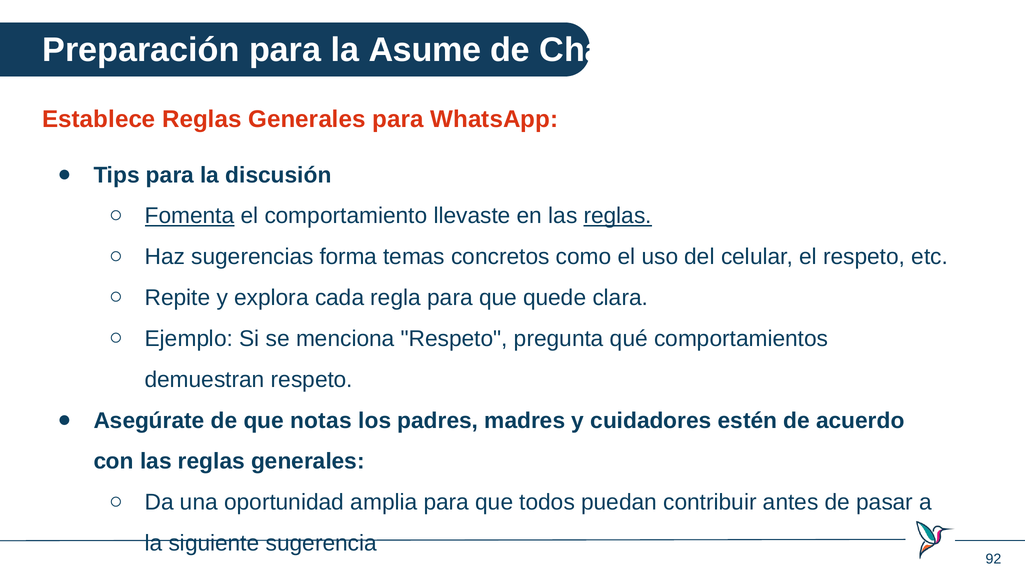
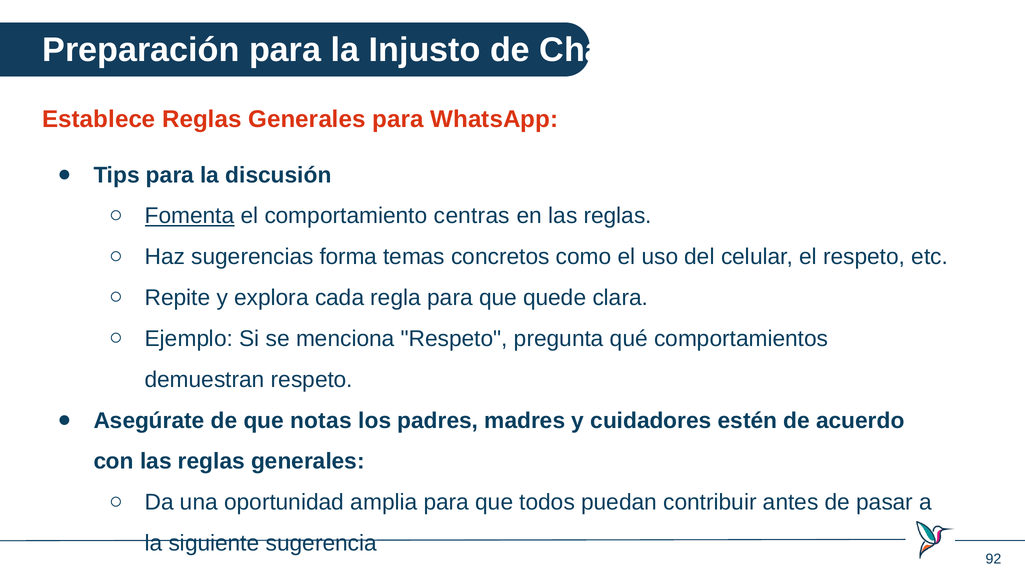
Asume: Asume -> Injusto
llevaste: llevaste -> centras
reglas at (618, 216) underline: present -> none
